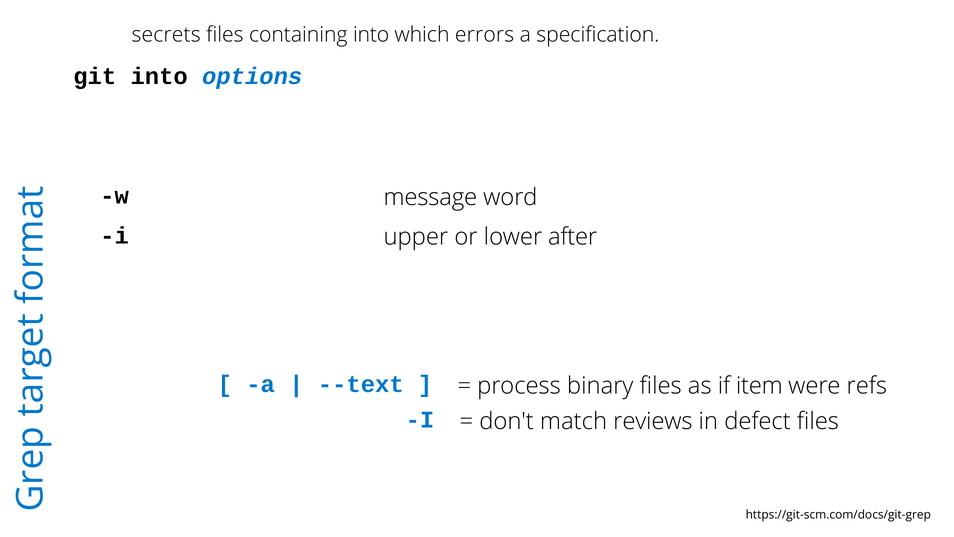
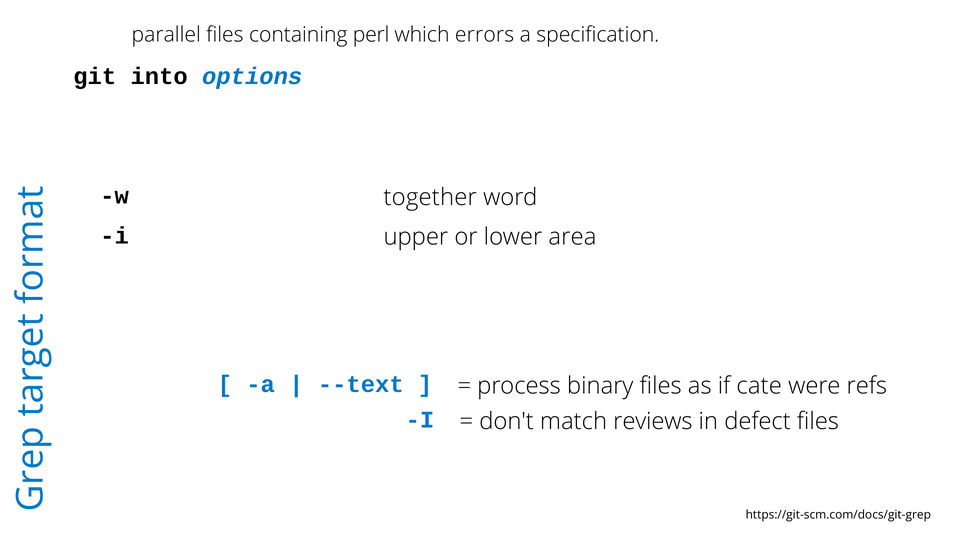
secrets: secrets -> parallel
containing into: into -> perl
message: message -> together
after: after -> area
item: item -> cate
